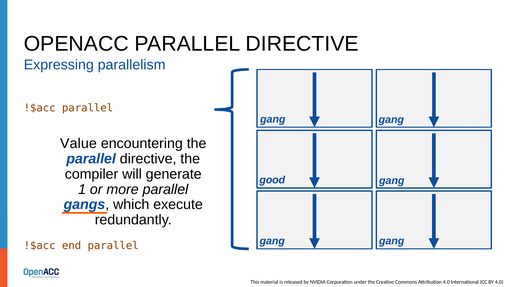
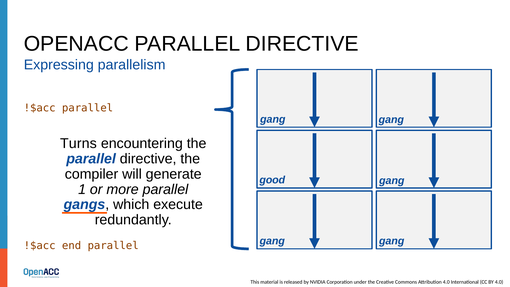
Value: Value -> Turns
